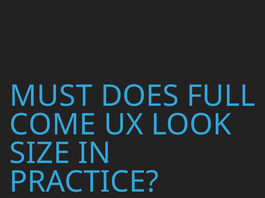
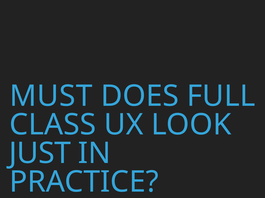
COME: COME -> CLASS
SIZE: SIZE -> JUST
